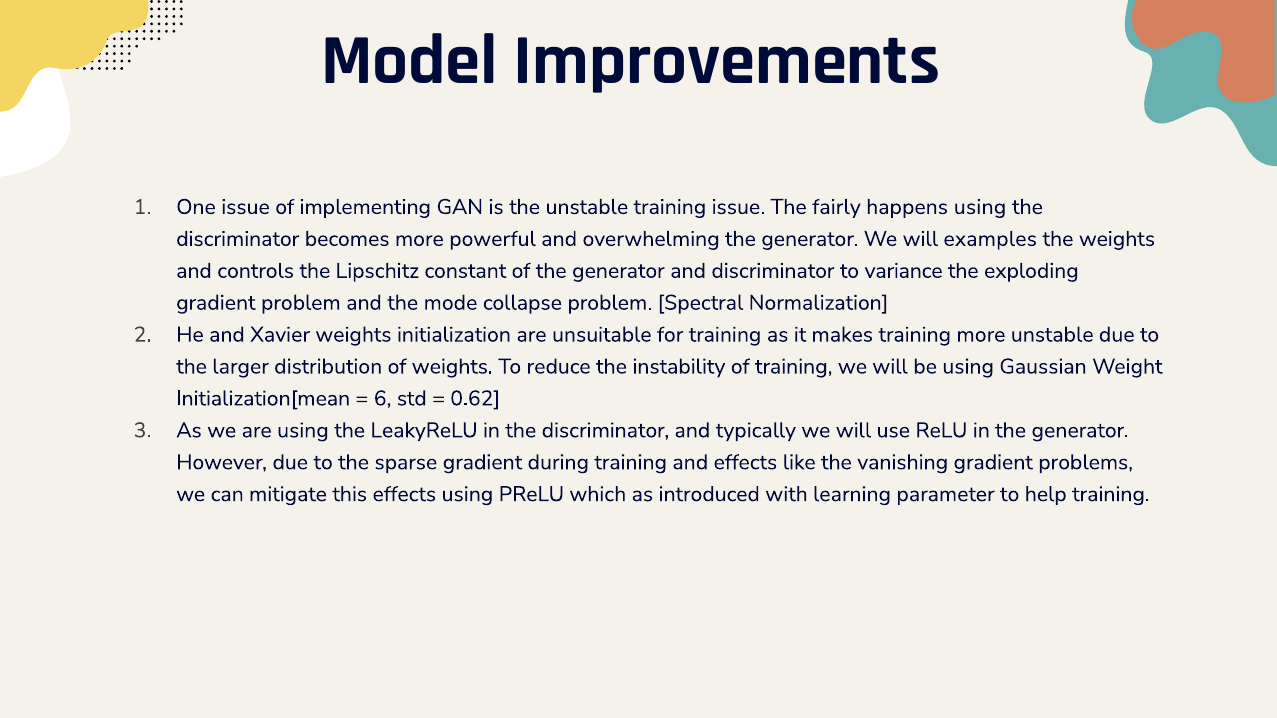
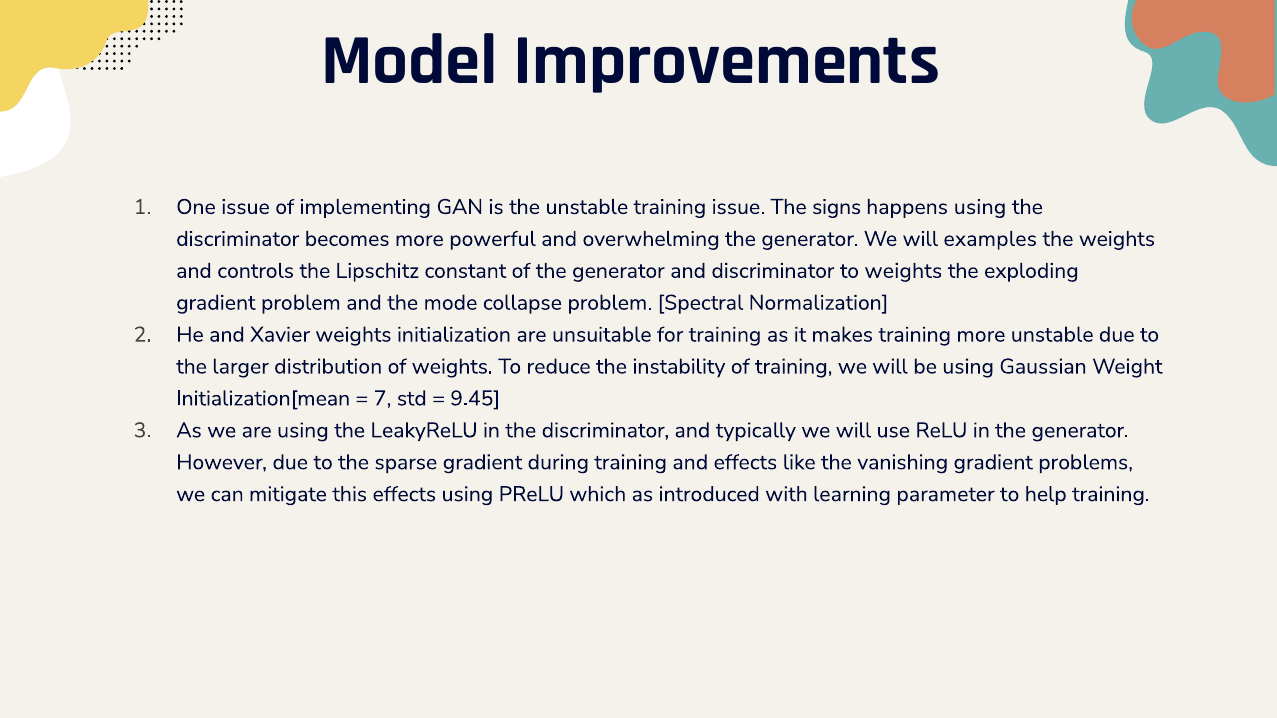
fairly: fairly -> signs
to variance: variance -> weights
6: 6 -> 7
0.62: 0.62 -> 9.45
